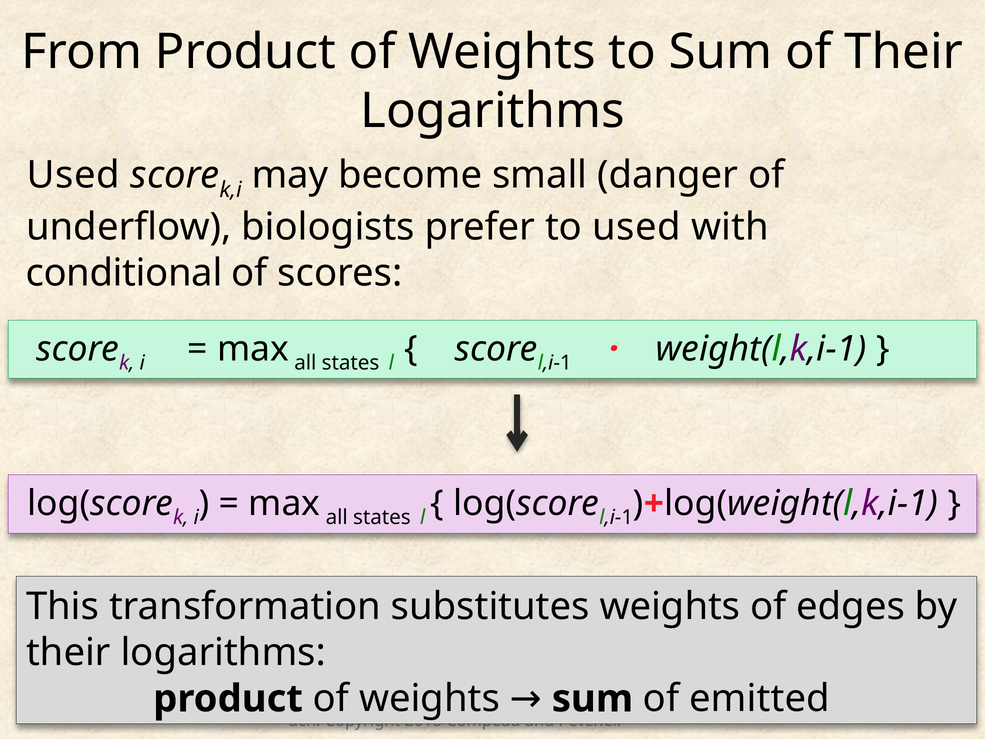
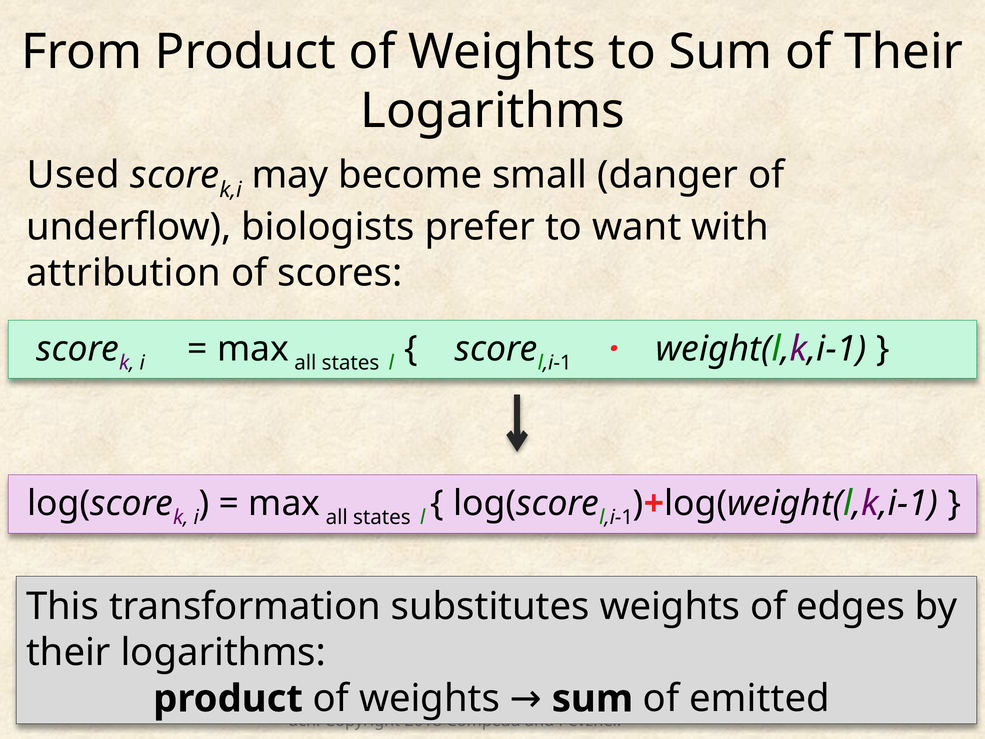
to used: used -> want
conditional: conditional -> attribution
